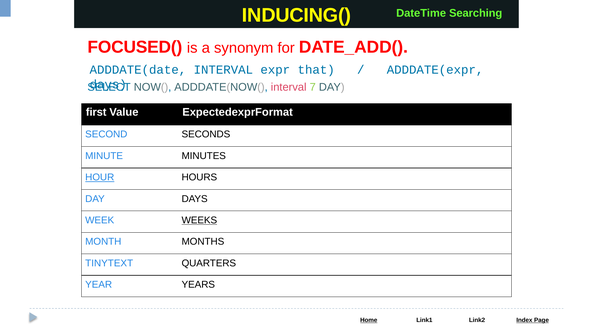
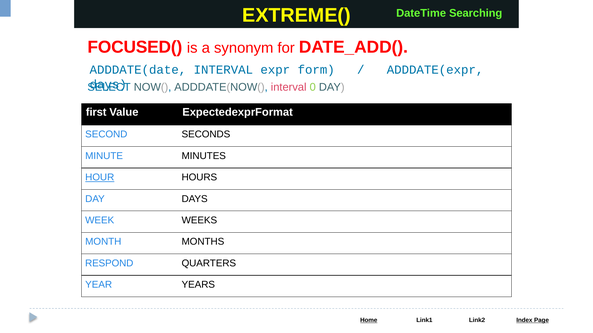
INDUCING(: INDUCING( -> EXTREME(
that: that -> form
7: 7 -> 0
WEEKS underline: present -> none
TINYTEXT: TINYTEXT -> RESPOND
